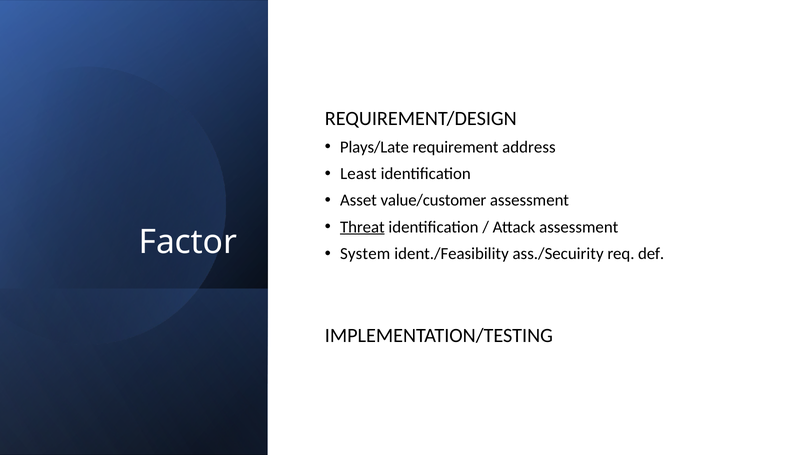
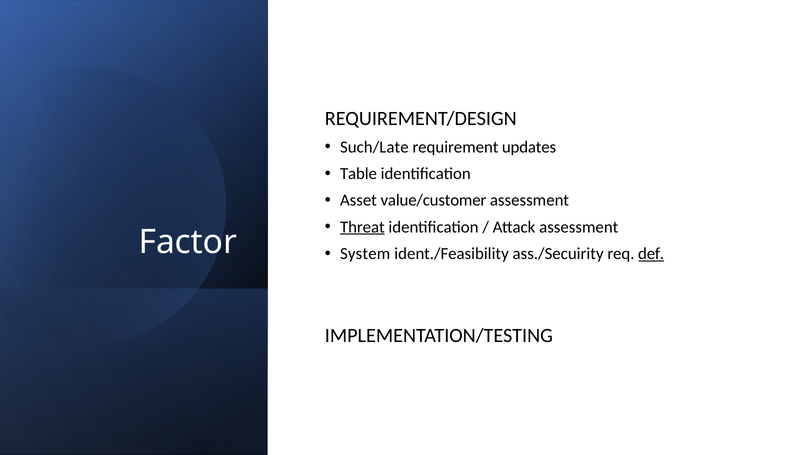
Plays/Late: Plays/Late -> Such/Late
address: address -> updates
Least: Least -> Table
def underline: none -> present
